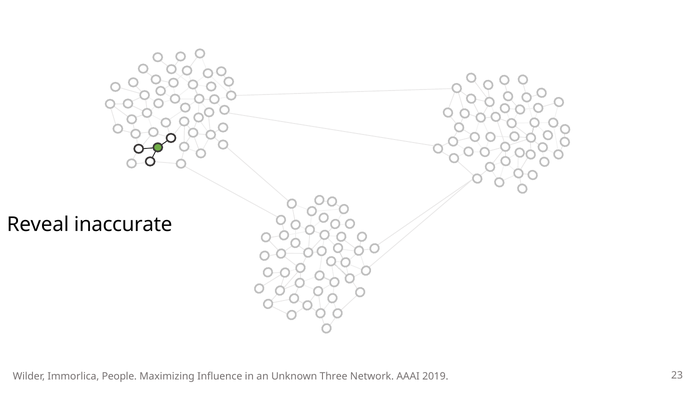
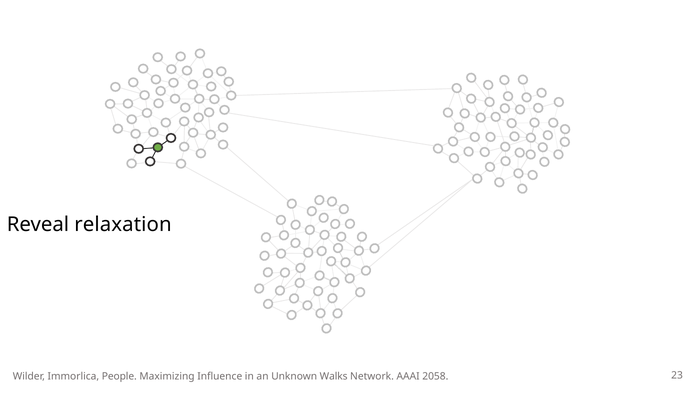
inaccurate: inaccurate -> relaxation
Three: Three -> Walks
2019: 2019 -> 2058
